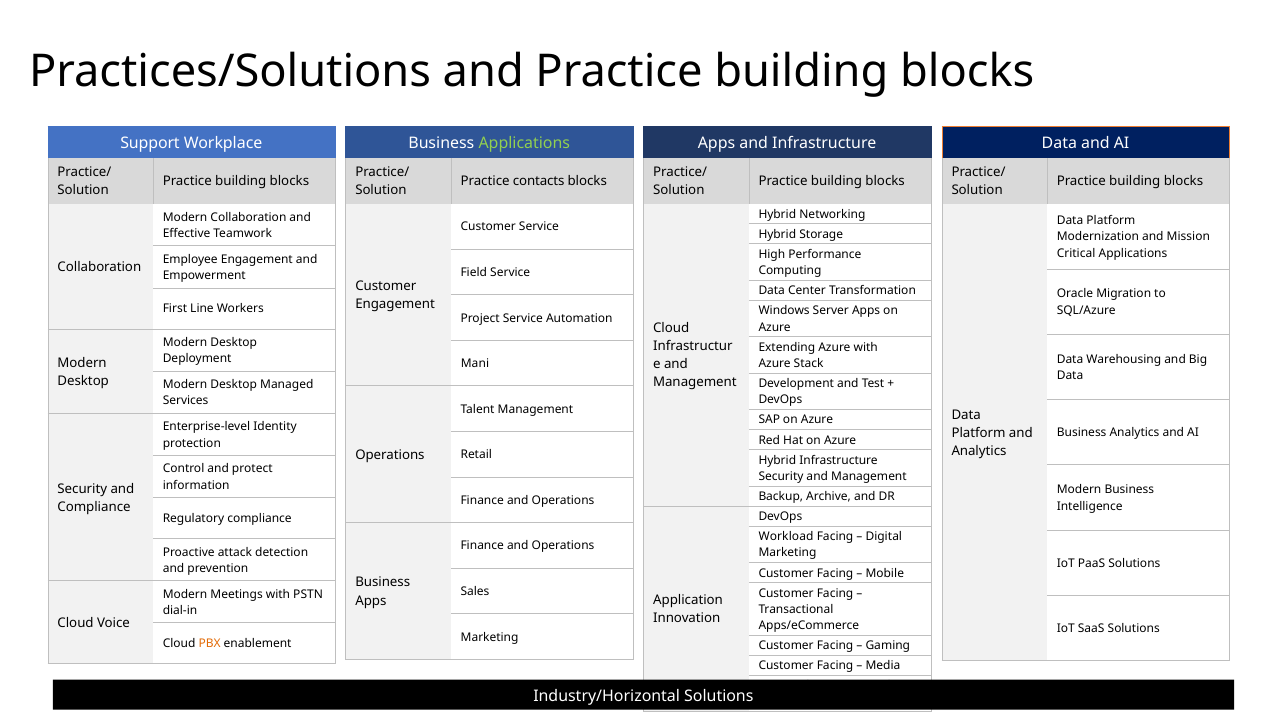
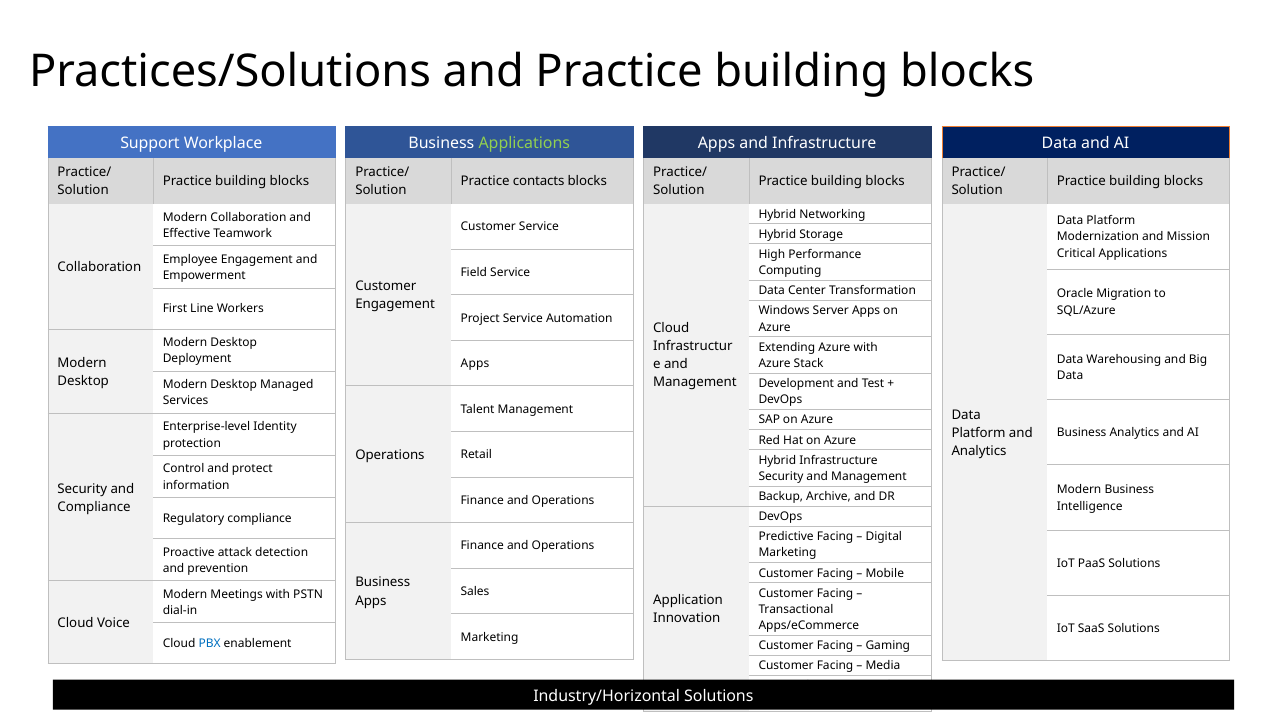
Mani at (475, 364): Mani -> Apps
Workload: Workload -> Predictive
PBX colour: orange -> blue
